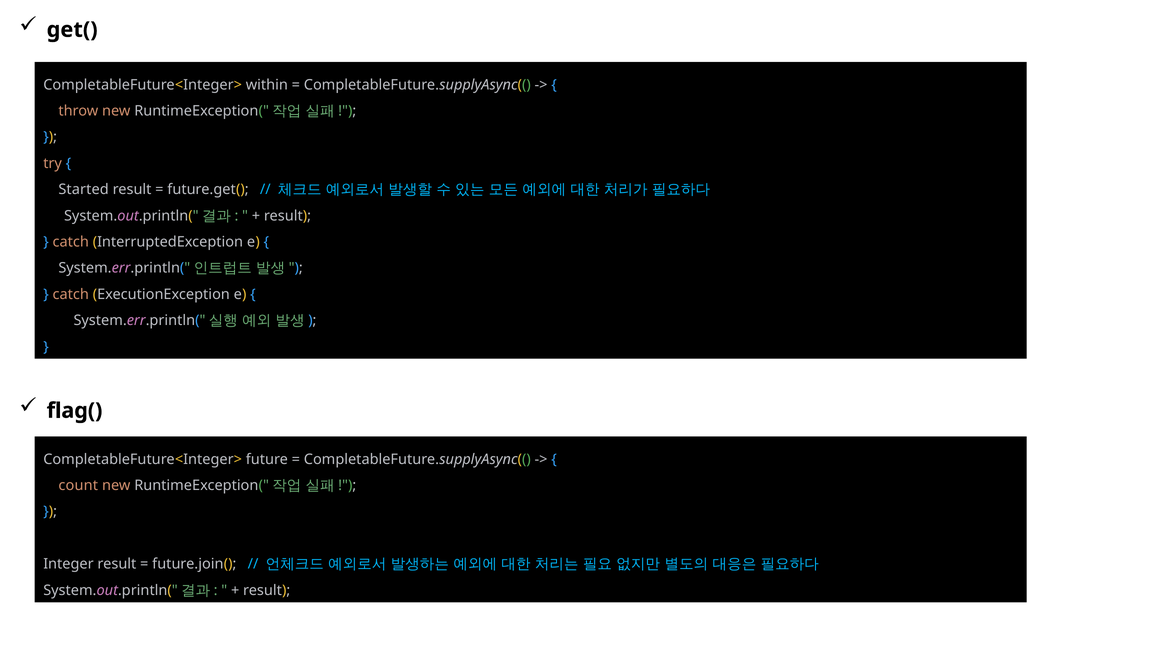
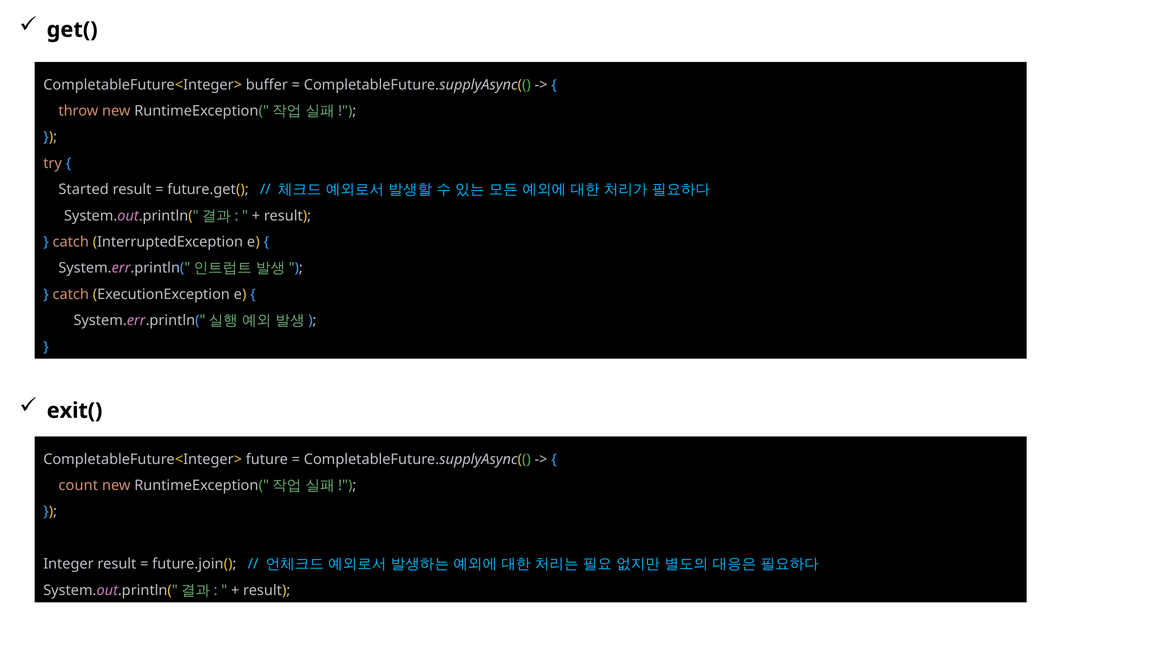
within: within -> buffer
flag(: flag( -> exit(
